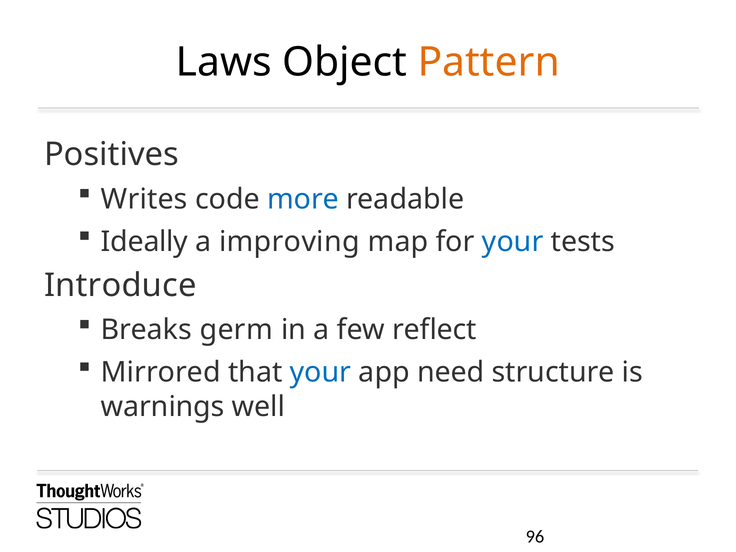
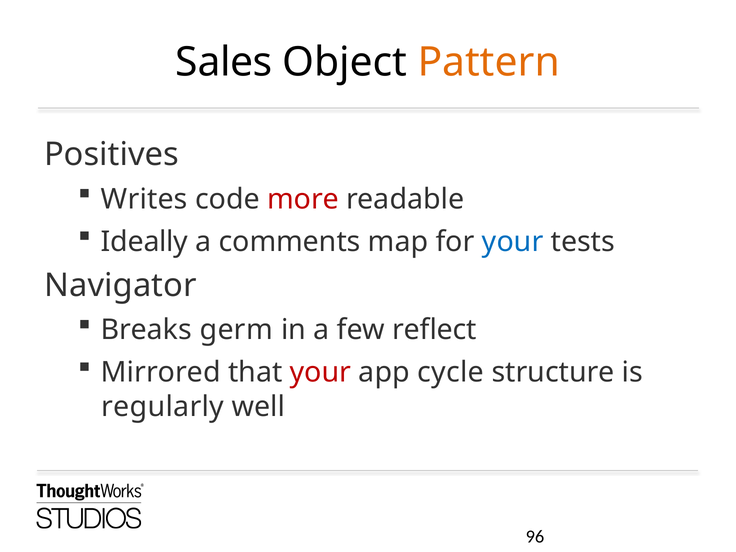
Laws: Laws -> Sales
more colour: blue -> red
improving: improving -> comments
Introduce: Introduce -> Navigator
your at (320, 373) colour: blue -> red
need: need -> cycle
warnings: warnings -> regularly
